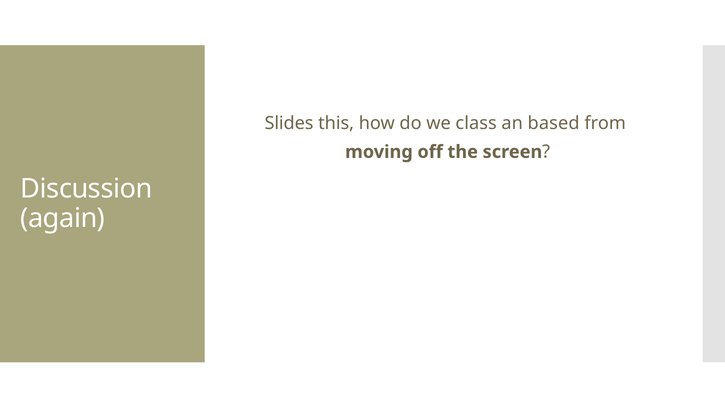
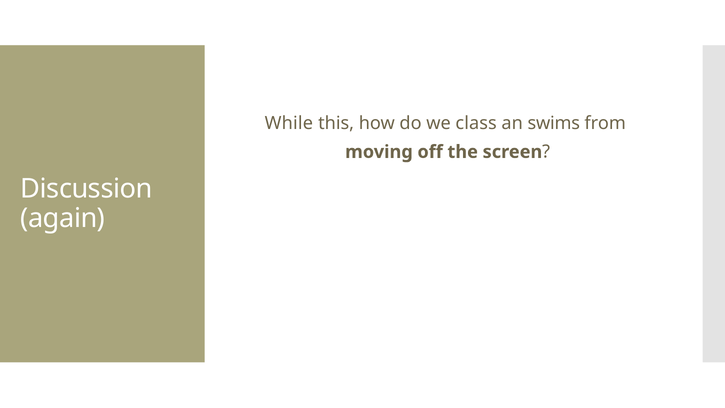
Slides: Slides -> While
based: based -> swims
